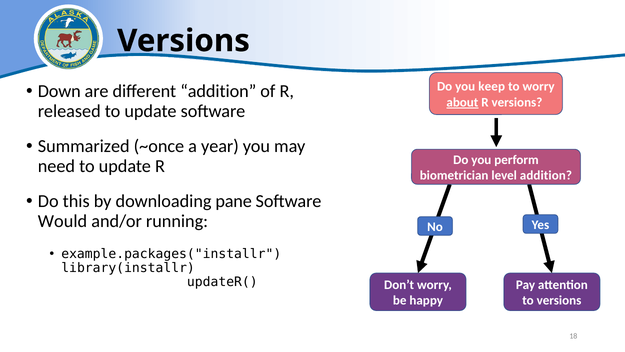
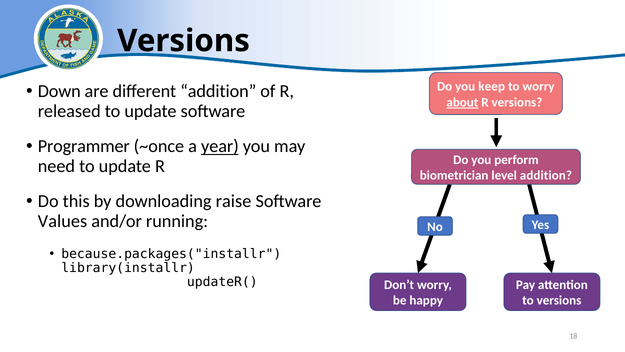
Summarized: Summarized -> Programmer
year underline: none -> present
pane: pane -> raise
Would: Would -> Values
example.packages("installr: example.packages("installr -> because.packages("installr
